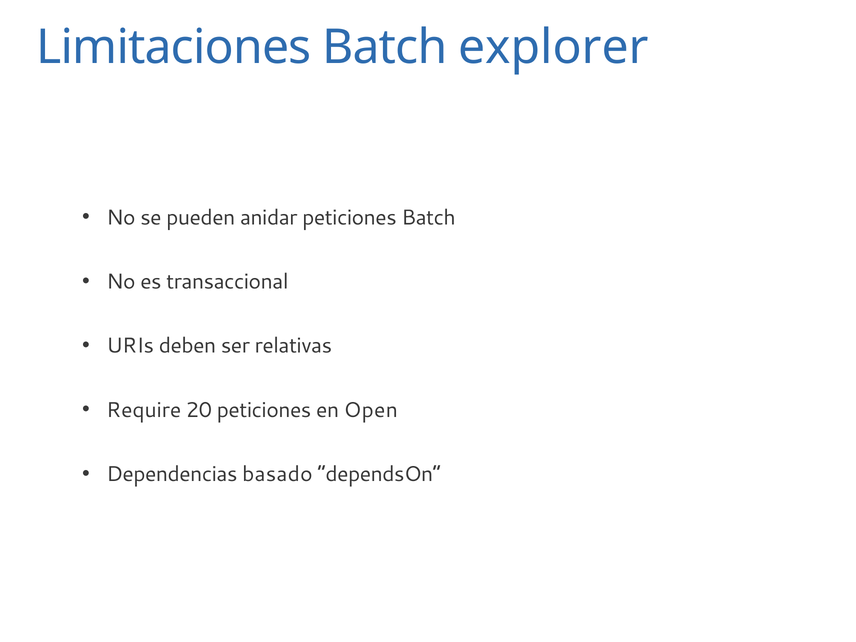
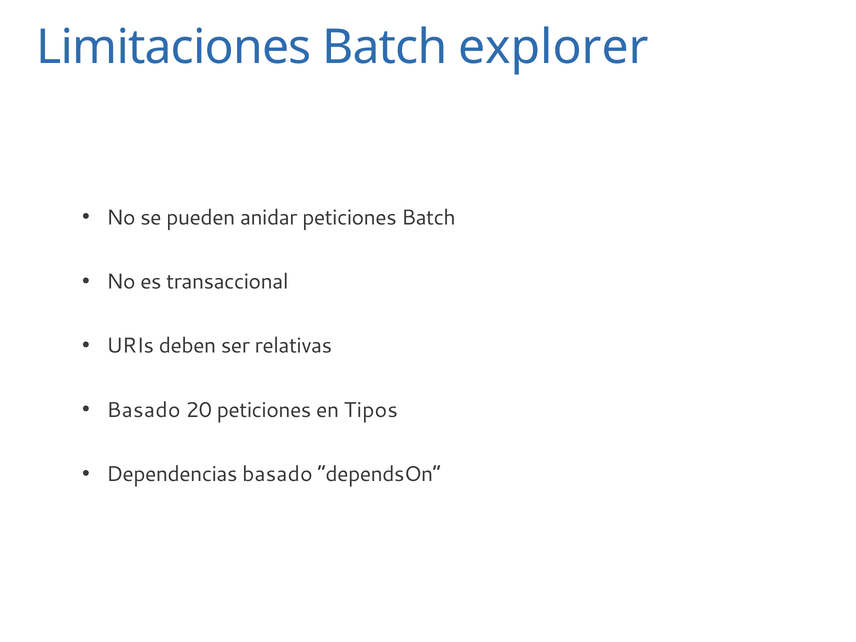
Require at (144, 410): Require -> Basado
Open: Open -> Tipos
